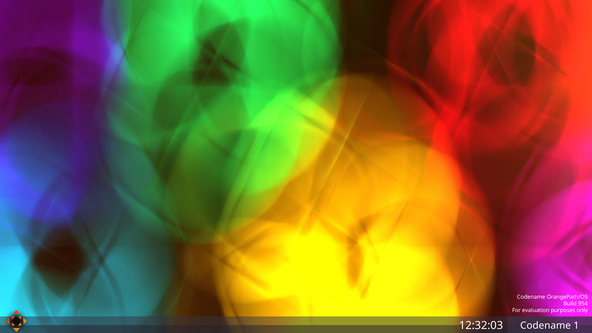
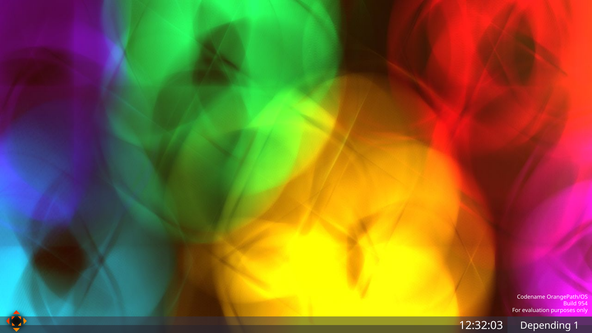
Codename at (546, 326): Codename -> Depending
